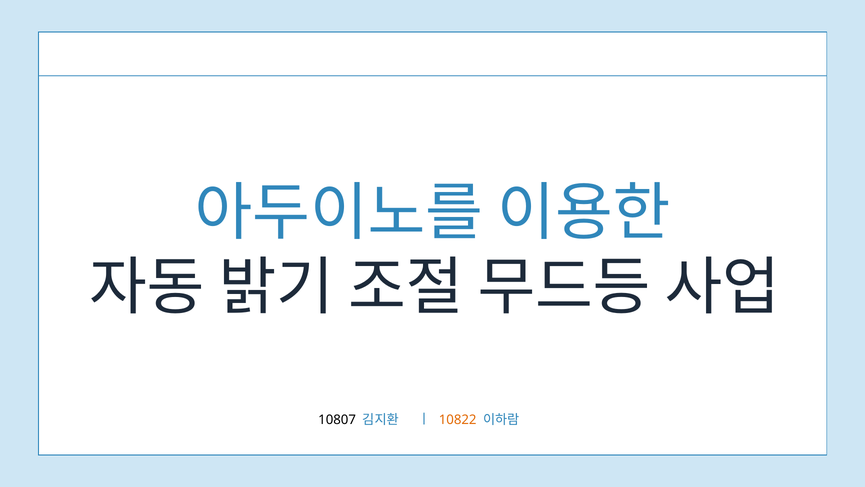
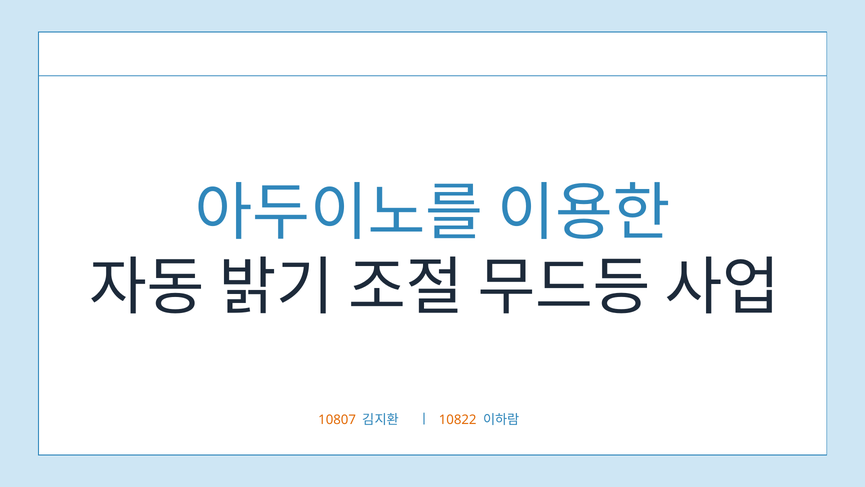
10807 colour: black -> orange
